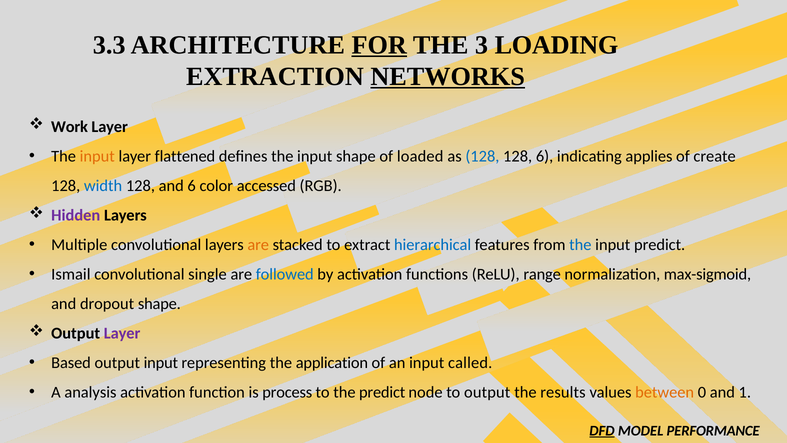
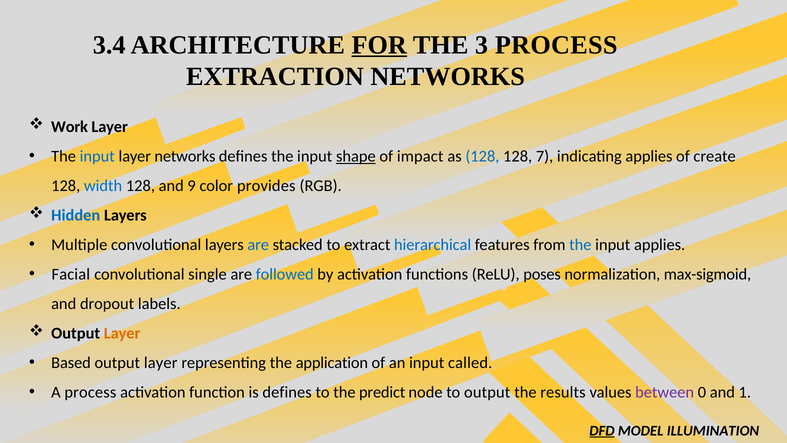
3.3: 3.3 -> 3.4
3 LOADING: LOADING -> PROCESS
NETWORKS at (448, 77) underline: present -> none
input at (97, 156) colour: orange -> blue
layer flattened: flattened -> networks
shape at (356, 156) underline: none -> present
loaded: loaded -> impact
128 6: 6 -> 7
and 6: 6 -> 9
accessed: accessed -> provides
Hidden colour: purple -> blue
are at (258, 245) colour: orange -> blue
input predict: predict -> applies
Ismail: Ismail -> Facial
range: range -> poses
dropout shape: shape -> labels
Layer at (122, 333) colour: purple -> orange
input at (161, 363): input -> layer
A analysis: analysis -> process
is process: process -> defines
between colour: orange -> purple
PERFORMANCE: PERFORMANCE -> ILLUMINATION
